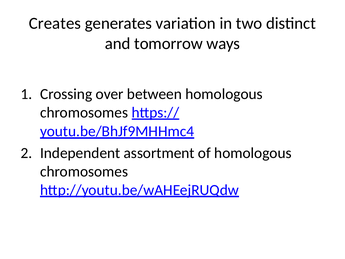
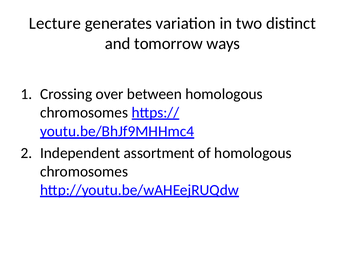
Creates: Creates -> Lecture
